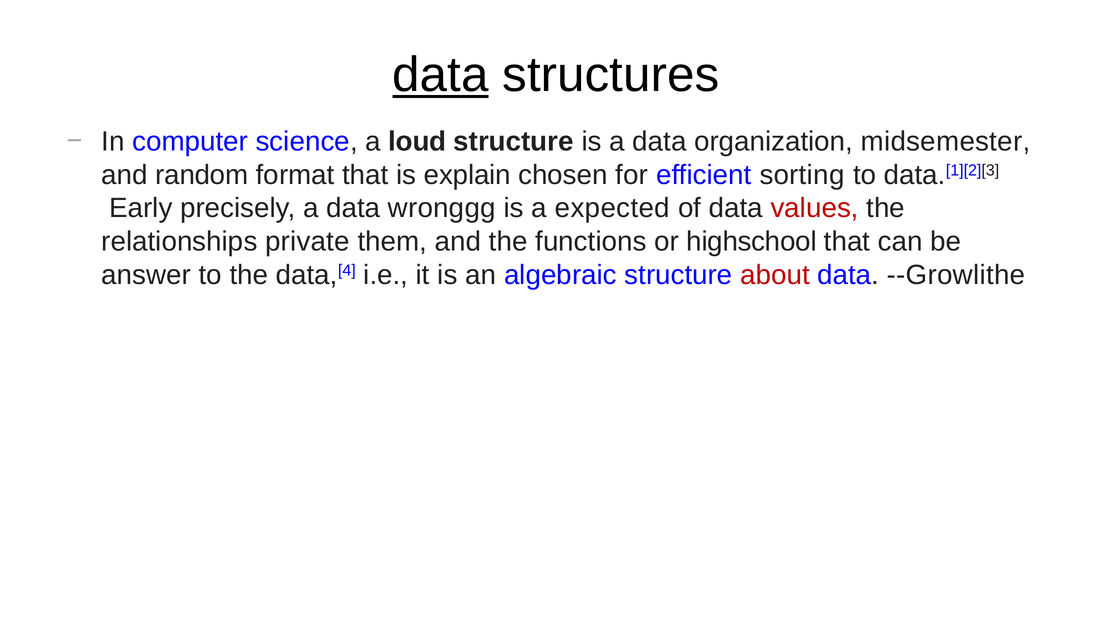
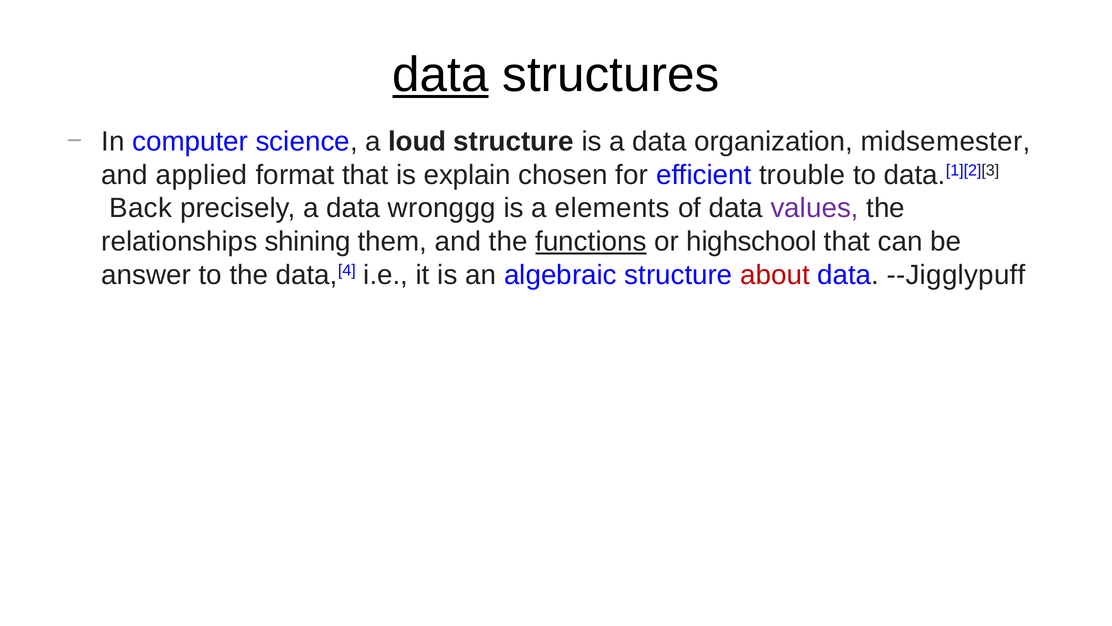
random: random -> applied
sorting: sorting -> trouble
Early: Early -> Back
expected: expected -> elements
values colour: red -> purple
private: private -> shining
functions underline: none -> present
--Growlithe: --Growlithe -> --Jigglypuff
